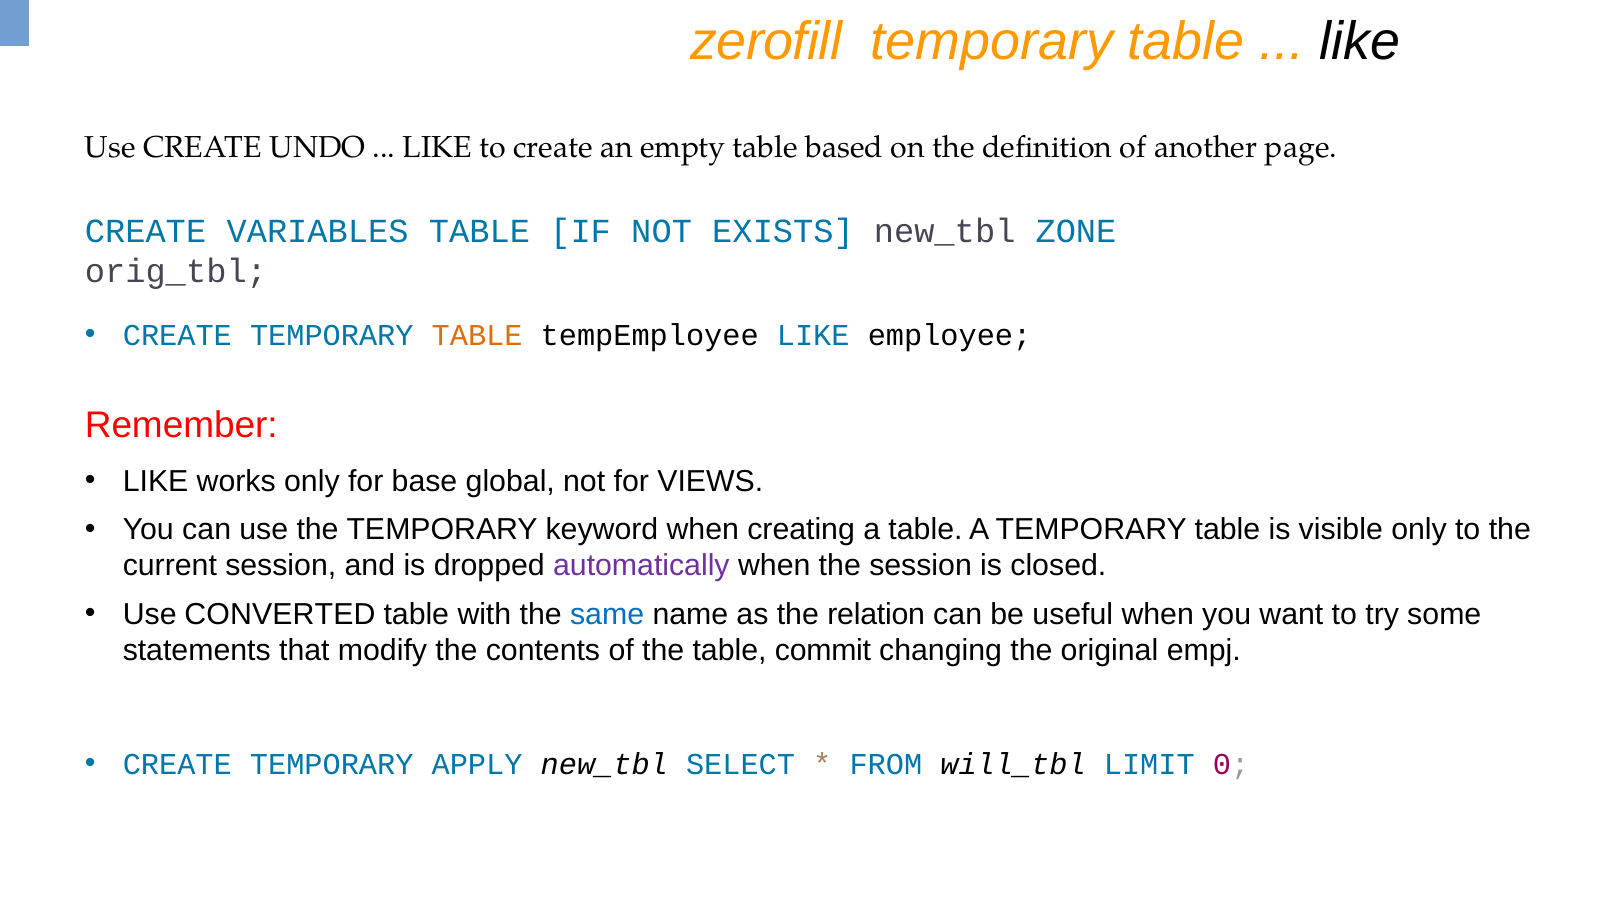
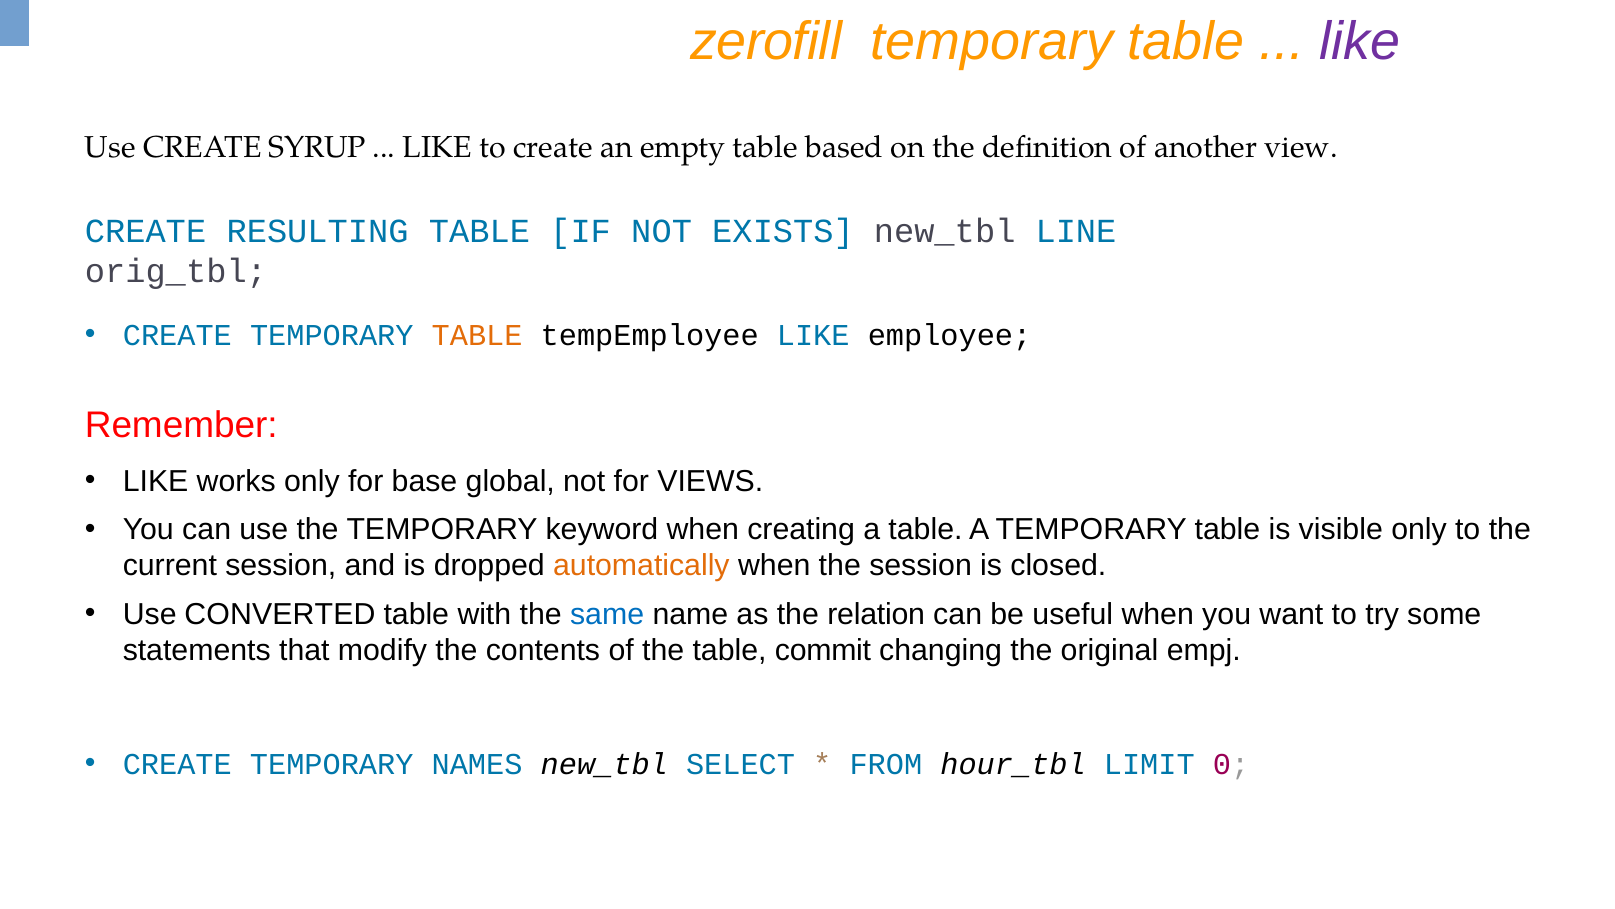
like at (1360, 42) colour: black -> purple
UNDO: UNDO -> SYRUP
page: page -> view
VARIABLES: VARIABLES -> RESULTING
ZONE: ZONE -> LINE
automatically colour: purple -> orange
APPLY: APPLY -> NAMES
will_tbl: will_tbl -> hour_tbl
